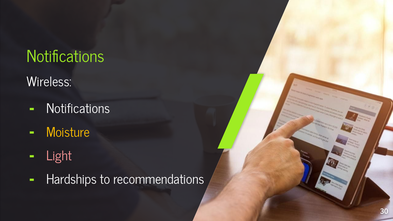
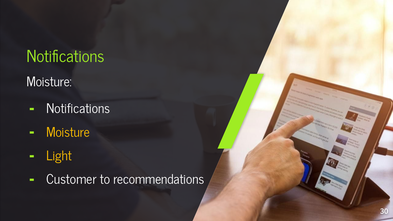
Wireless at (49, 82): Wireless -> Moisture
Light colour: pink -> yellow
Hardships: Hardships -> Customer
